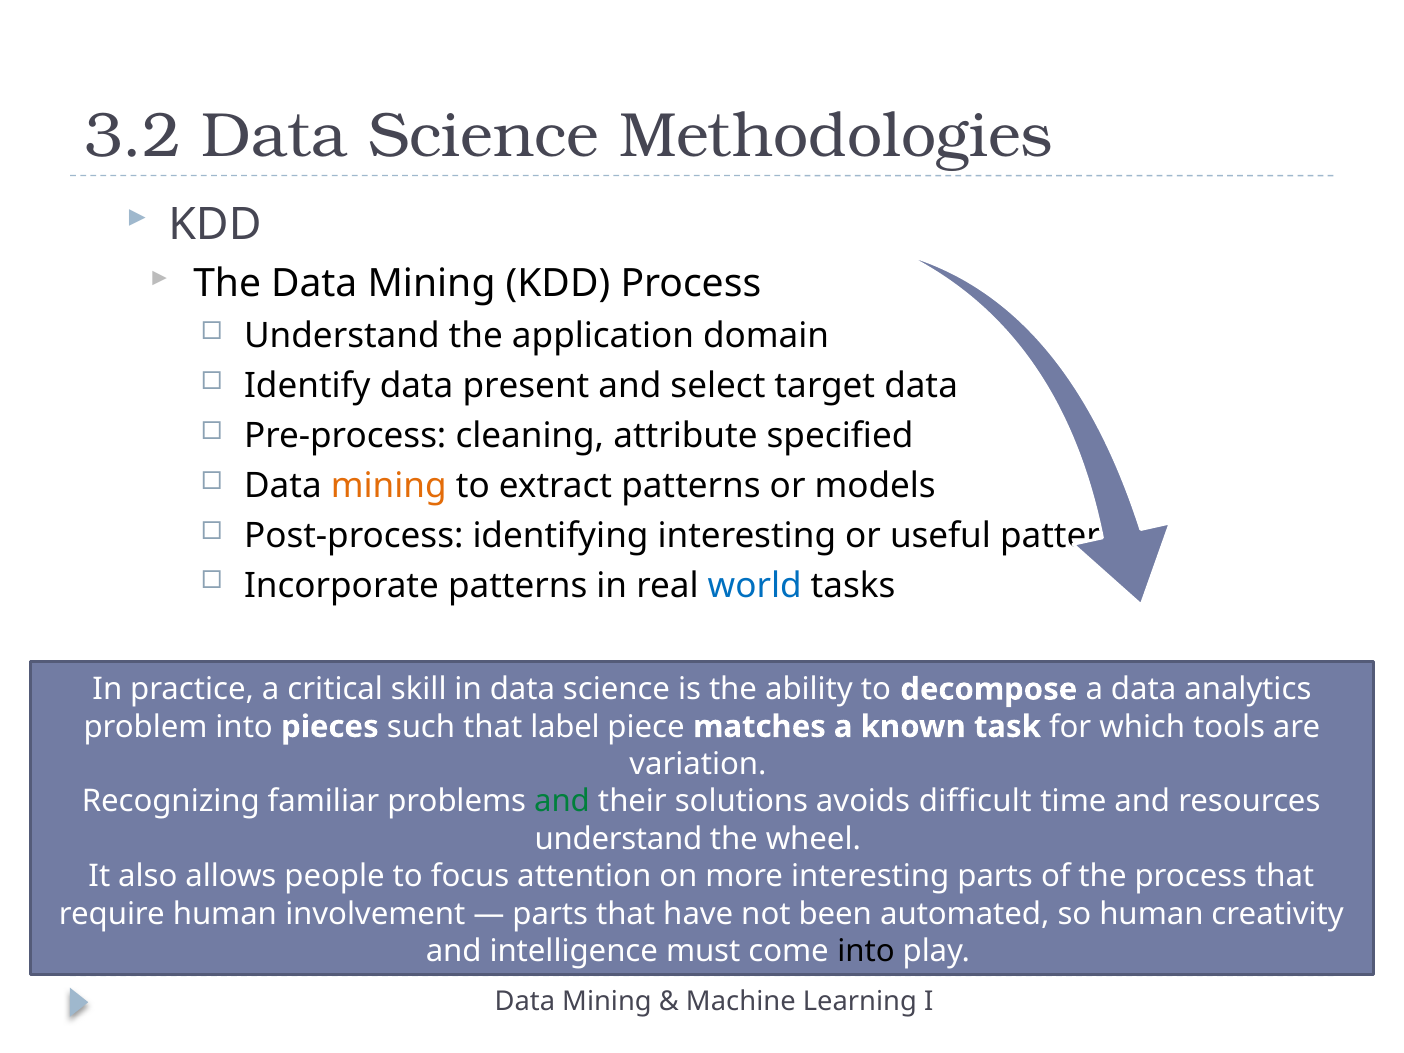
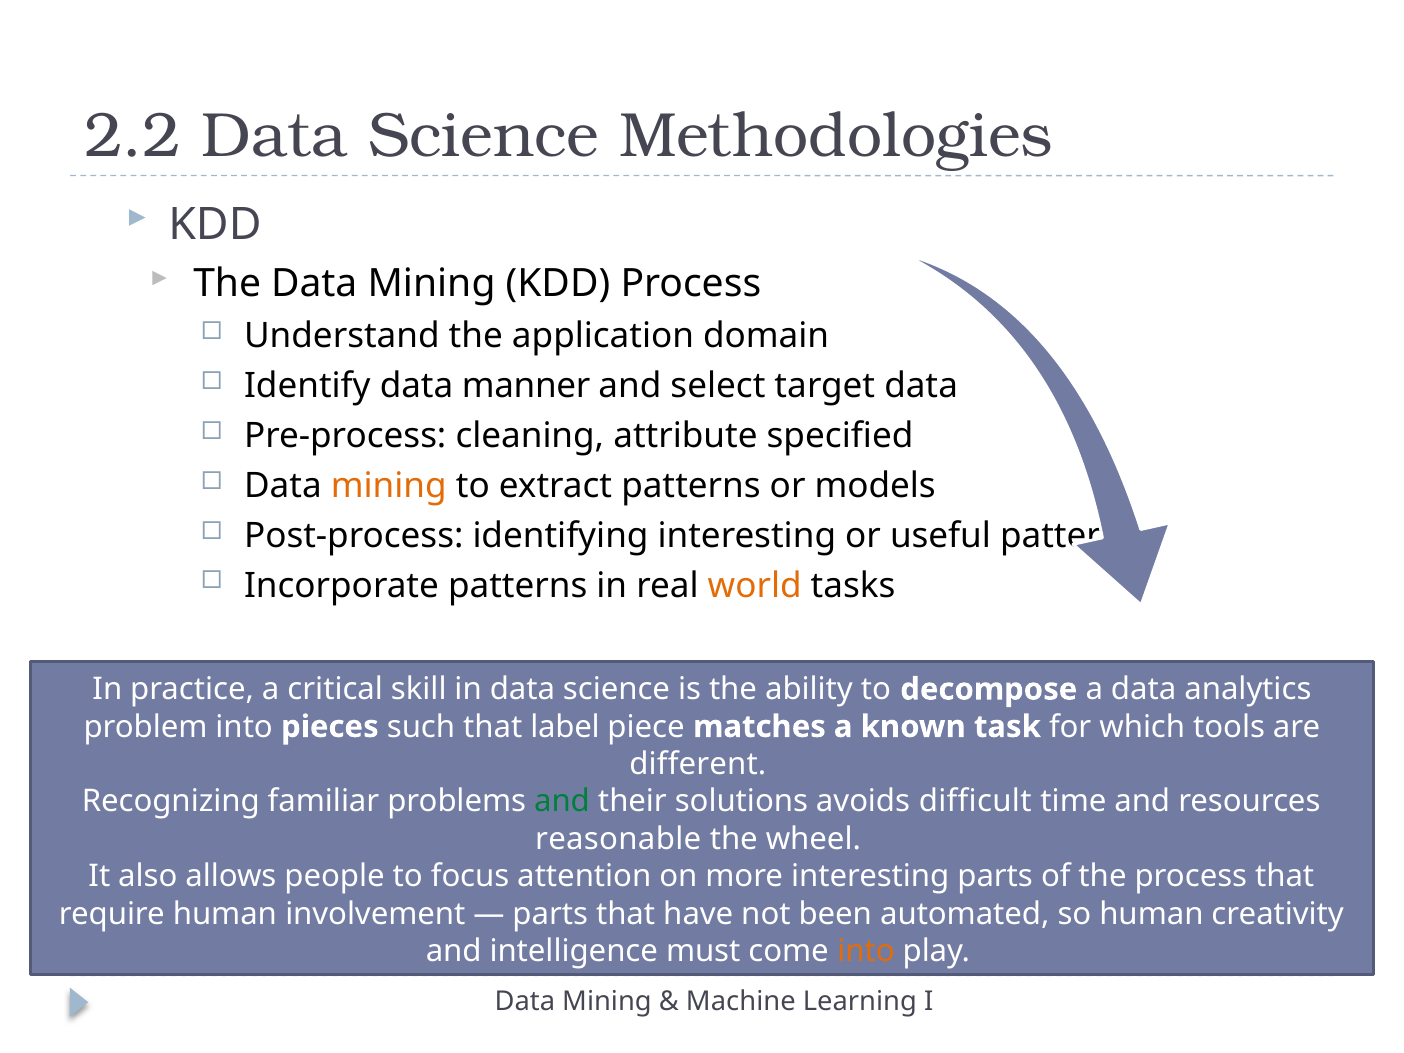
3.2: 3.2 -> 2.2
present: present -> manner
world colour: blue -> orange
variation: variation -> different
understand at (618, 839): understand -> reasonable
into at (866, 951) colour: black -> orange
